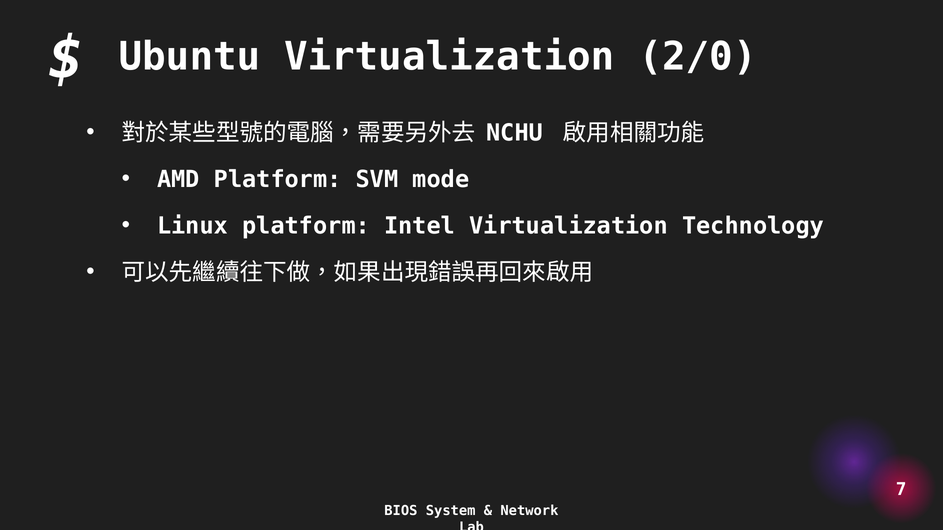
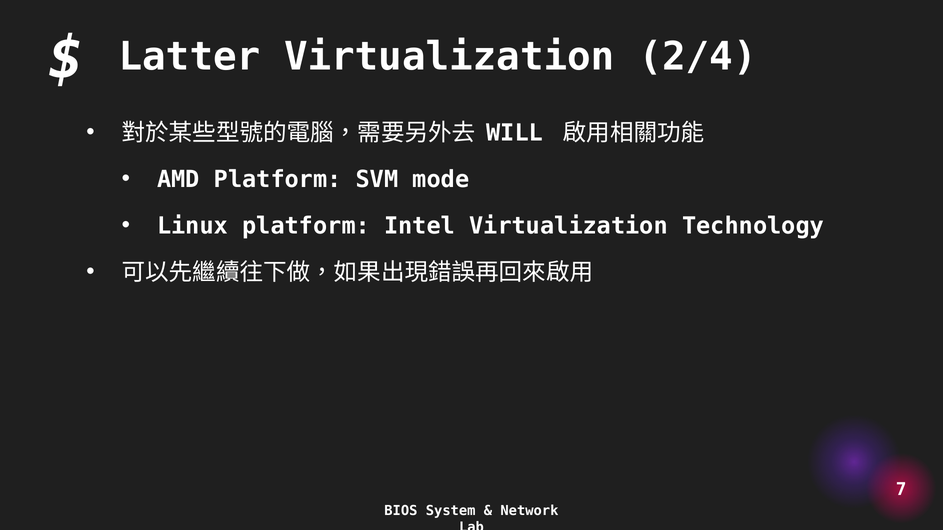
Ubuntu: Ubuntu -> Latter
2/0: 2/0 -> 2/4
NCHU: NCHU -> WILL
